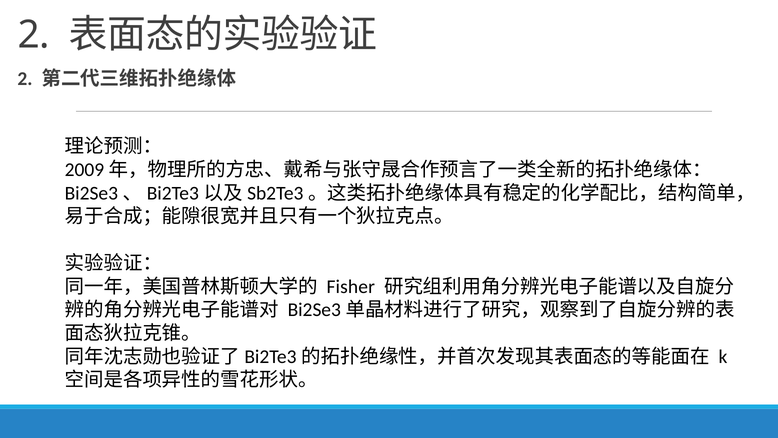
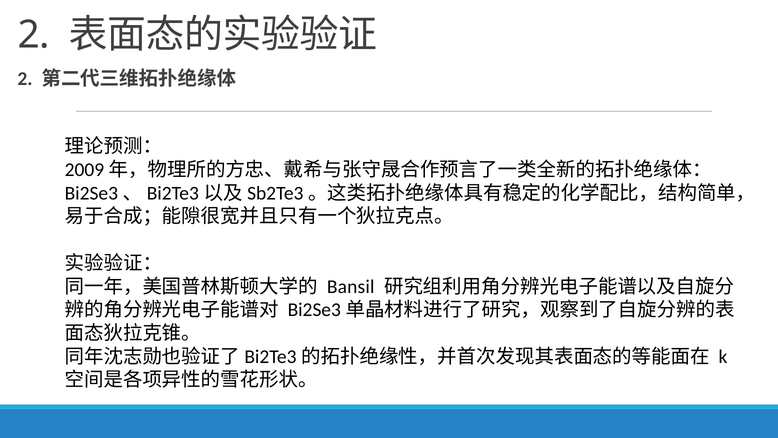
Fisher: Fisher -> Bansil
